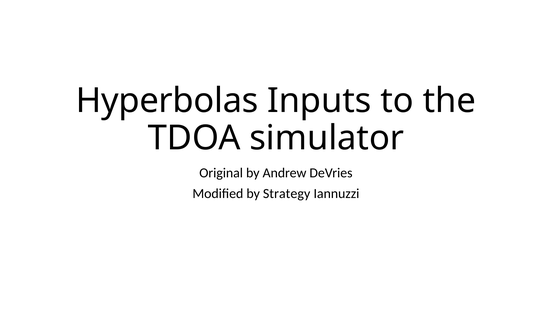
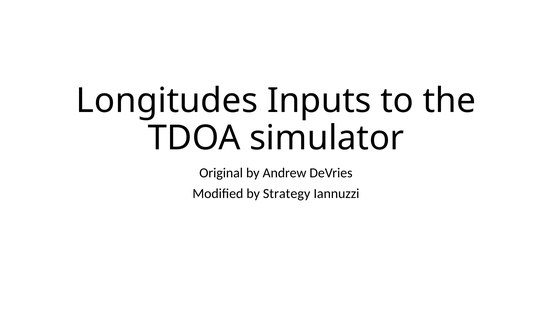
Hyperbolas: Hyperbolas -> Longitudes
